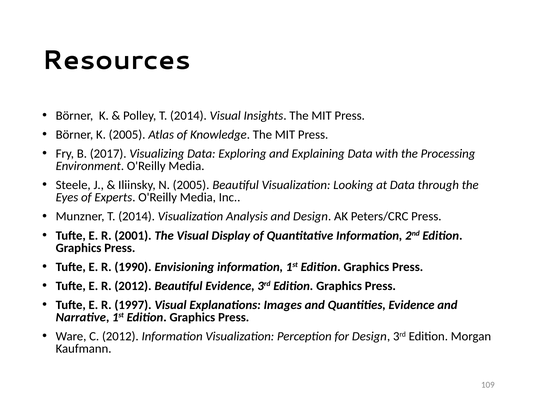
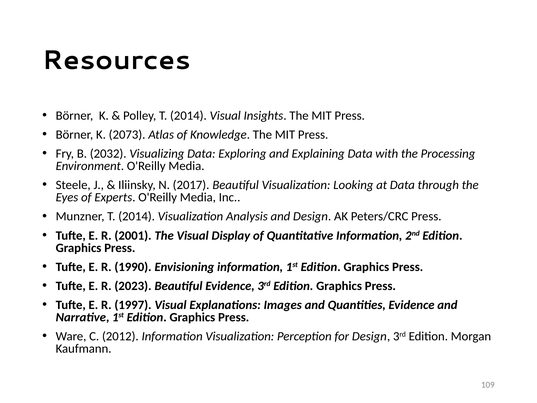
K 2005: 2005 -> 2073
2017: 2017 -> 2032
N 2005: 2005 -> 2017
R 2012: 2012 -> 2023
